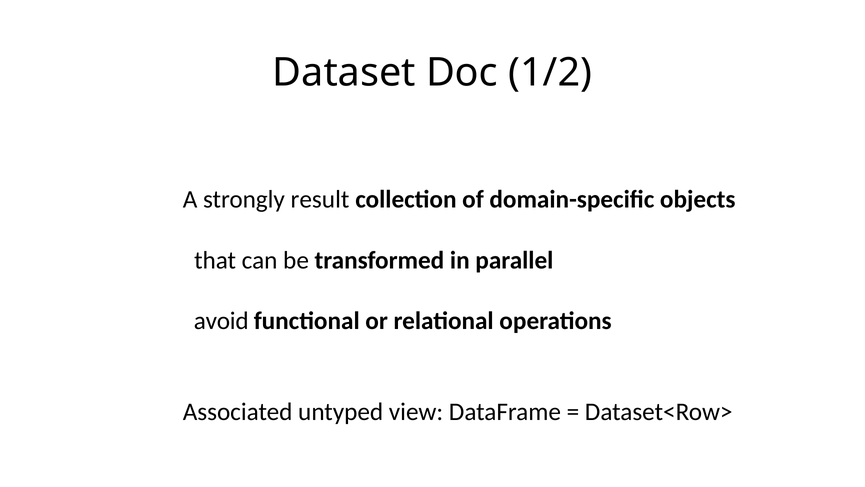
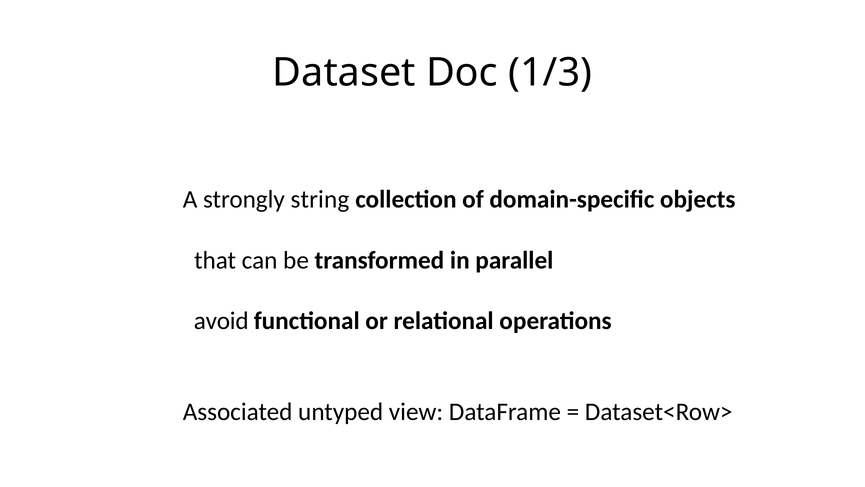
1/2: 1/2 -> 1/3
result: result -> string
